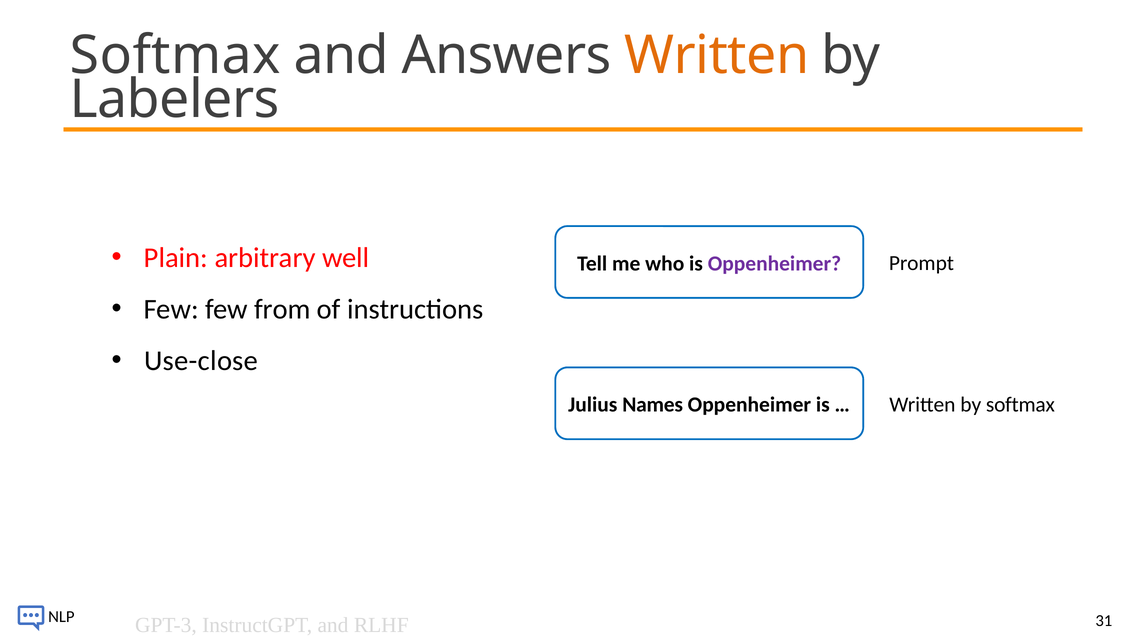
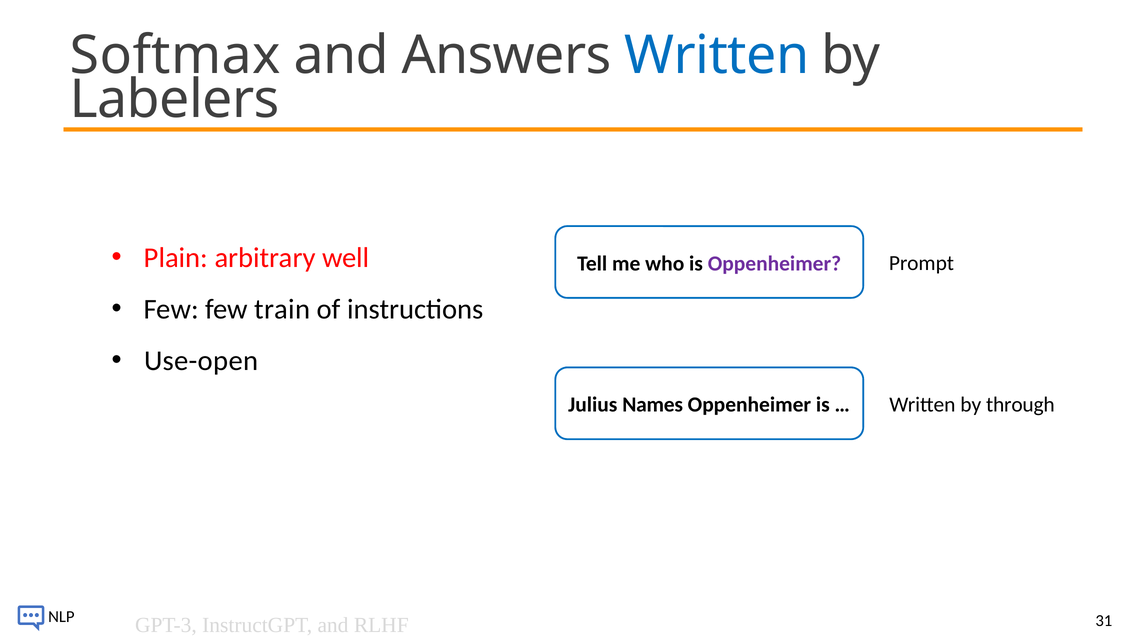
Written at (717, 56) colour: orange -> blue
from: from -> train
Use-close: Use-close -> Use-open
by softmax: softmax -> through
